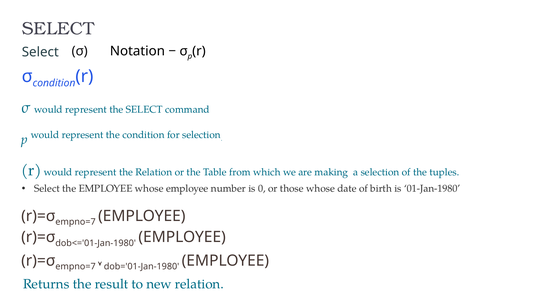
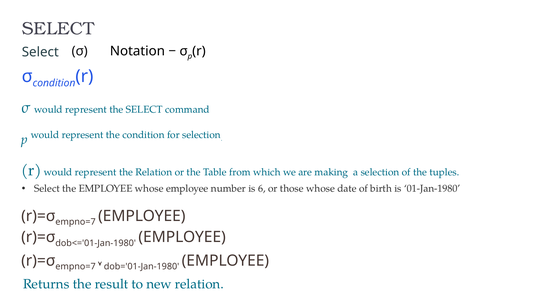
0: 0 -> 6
